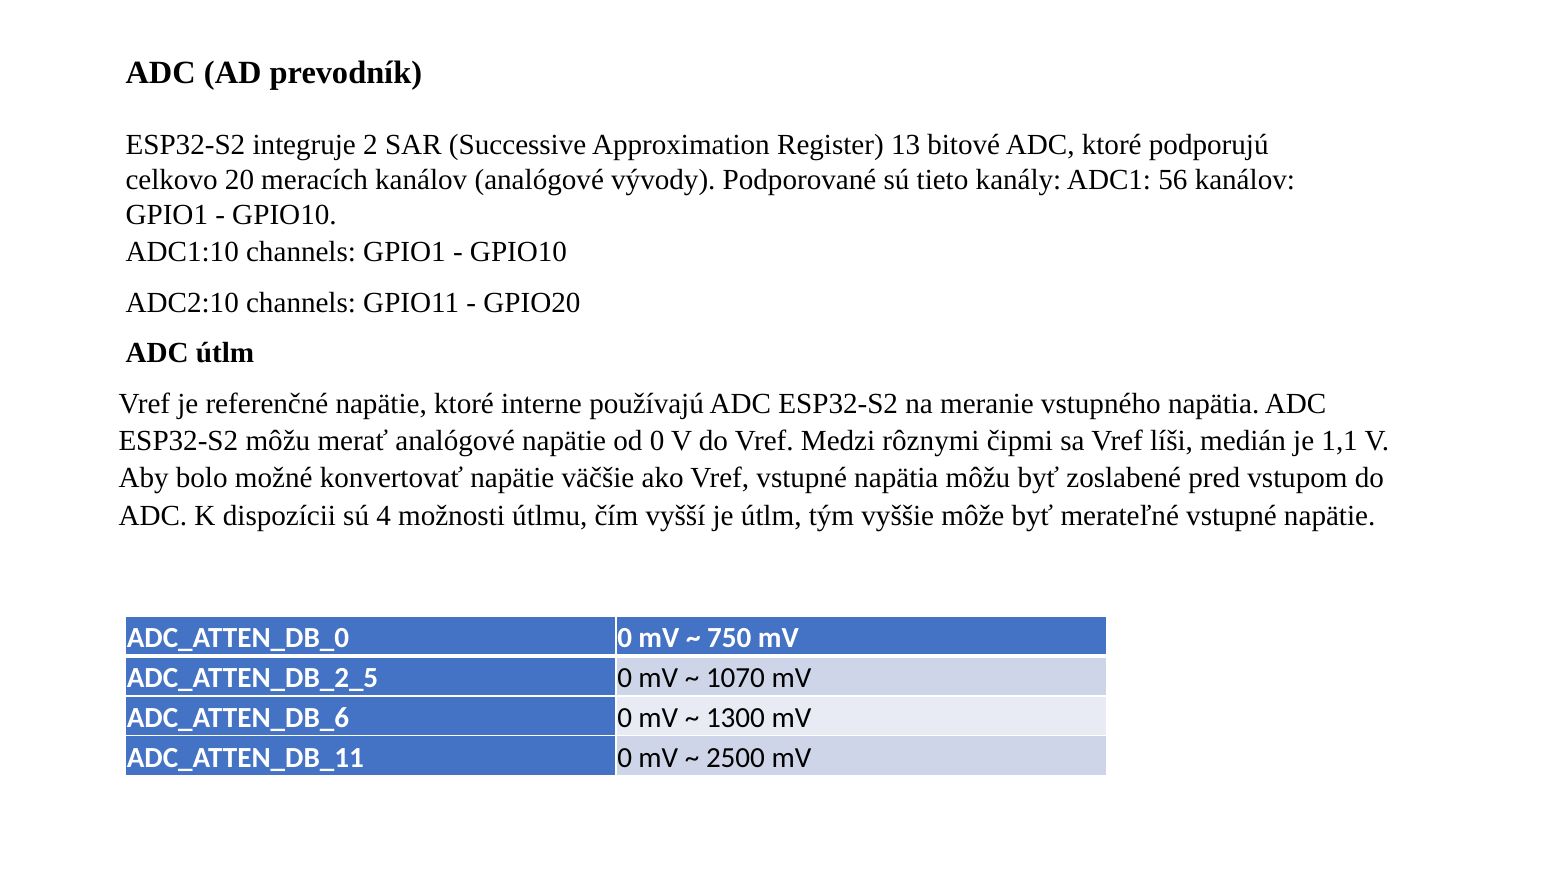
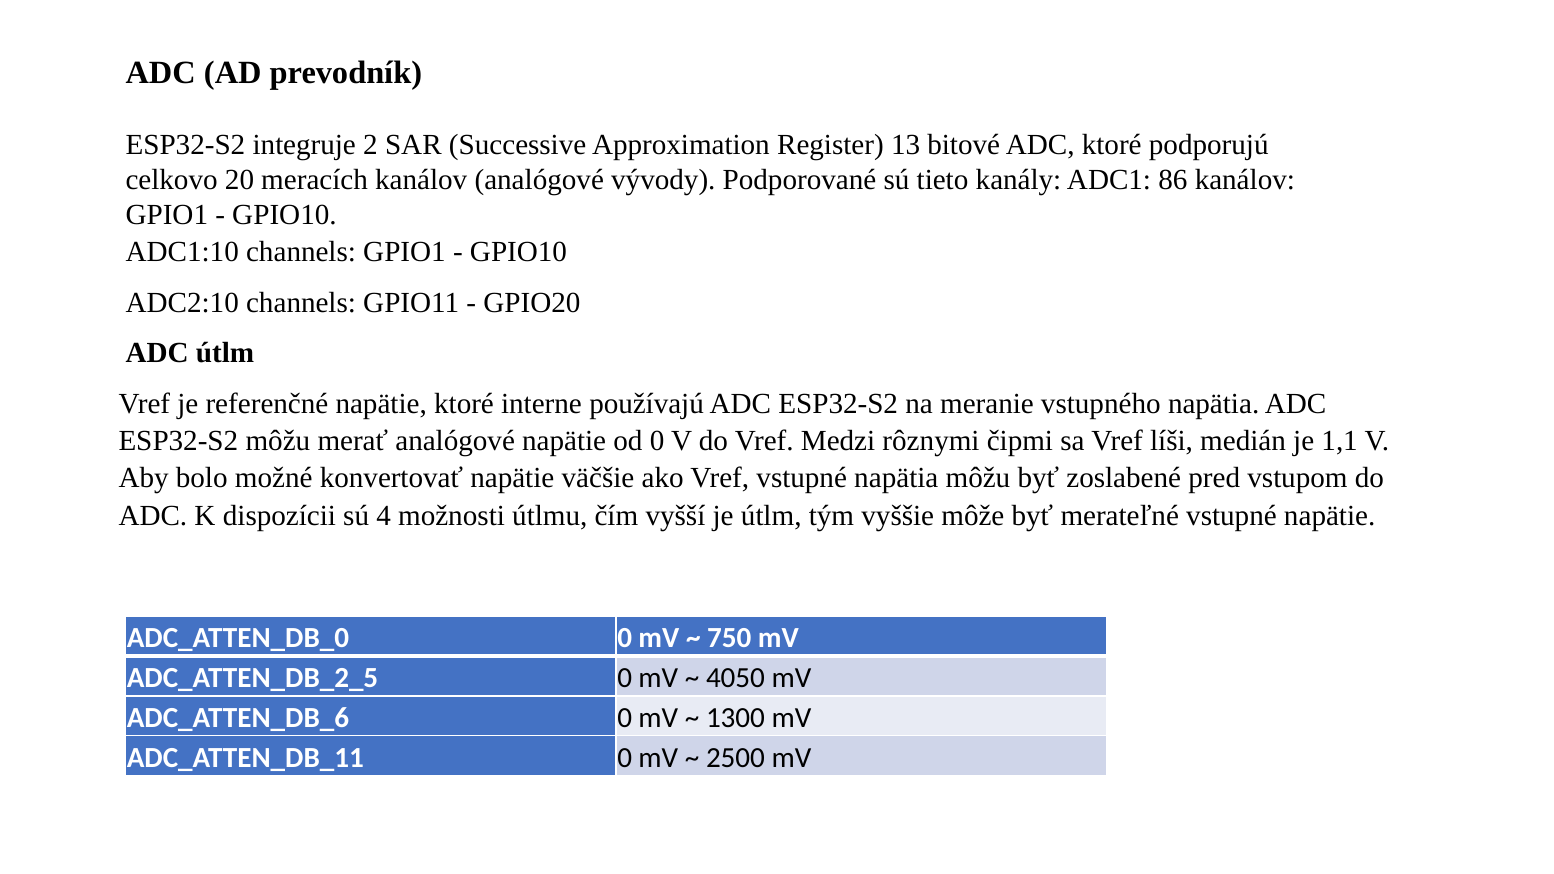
56: 56 -> 86
1070: 1070 -> 4050
